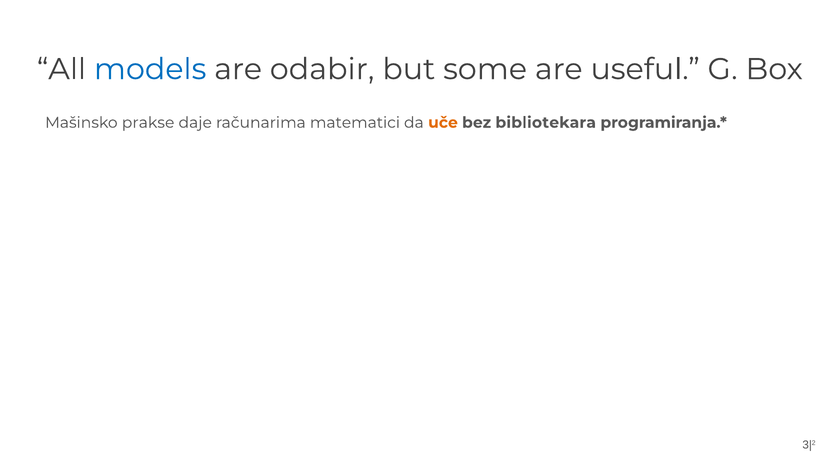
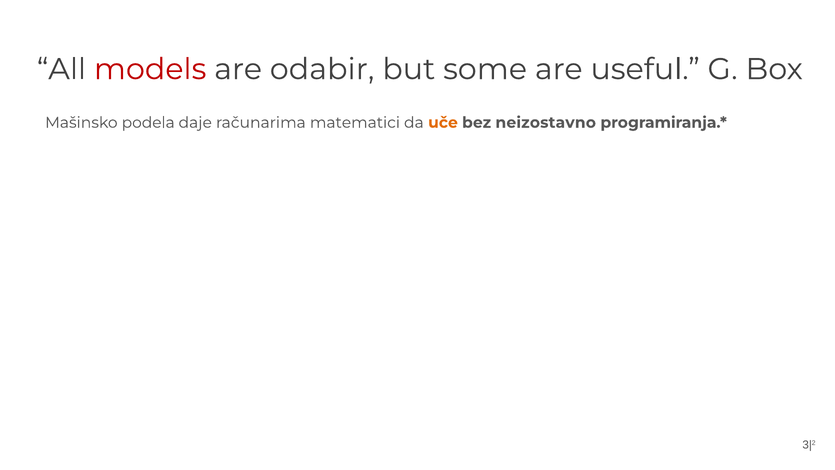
models colour: blue -> red
prakse: prakse -> podela
bibliotekara: bibliotekara -> neizostavno
